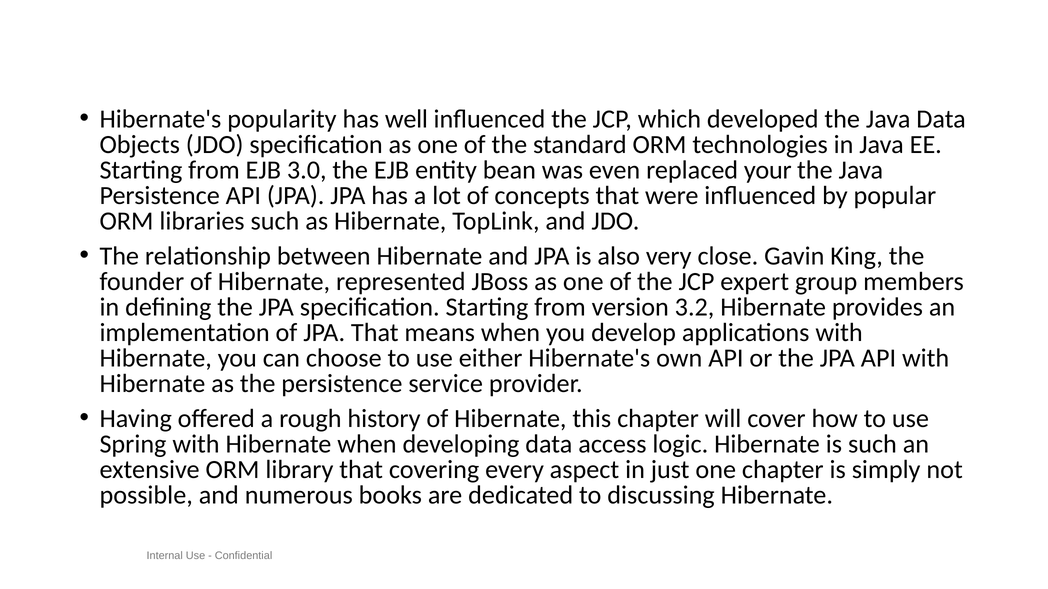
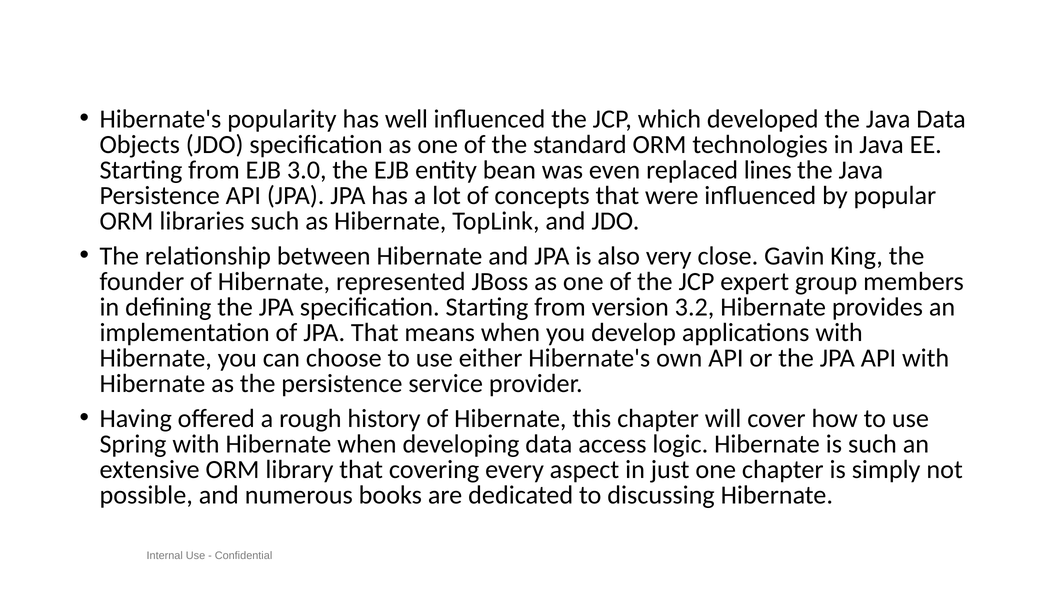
your: your -> lines
